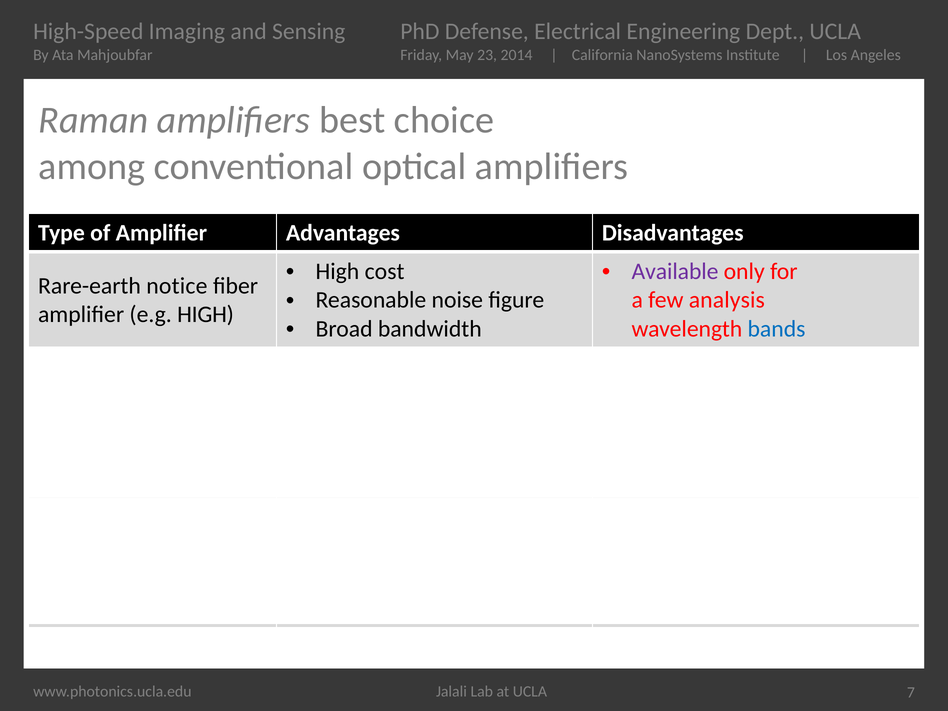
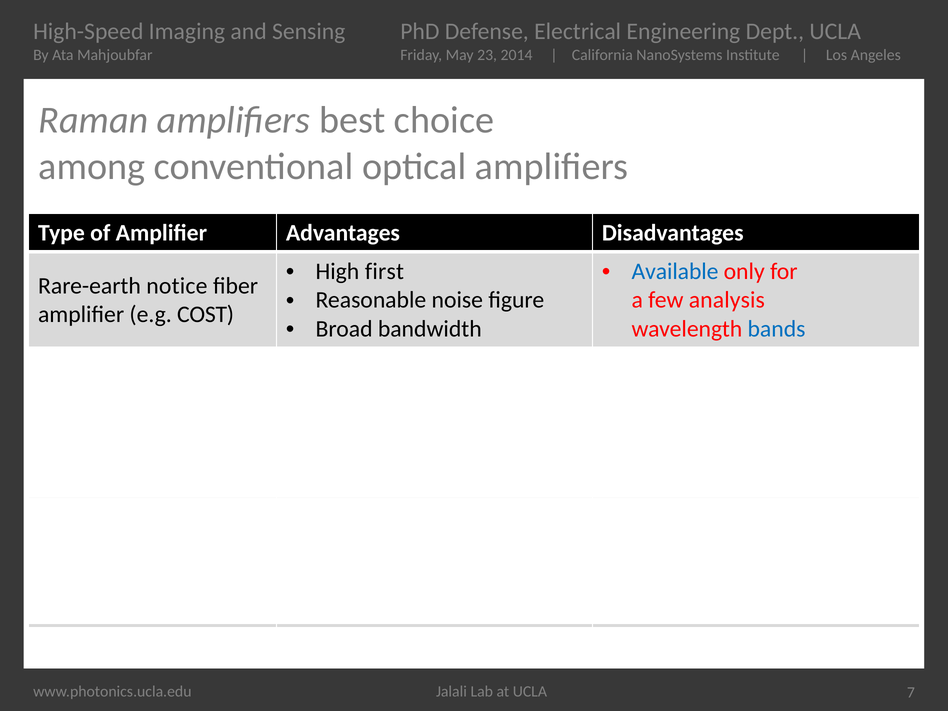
High cost: cost -> first
Available at (675, 271) colour: purple -> blue
e.g HIGH: HIGH -> COST
